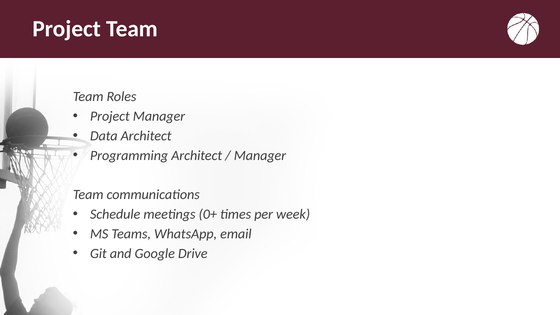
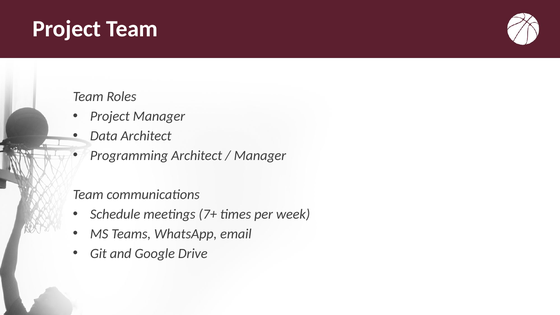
0+: 0+ -> 7+
